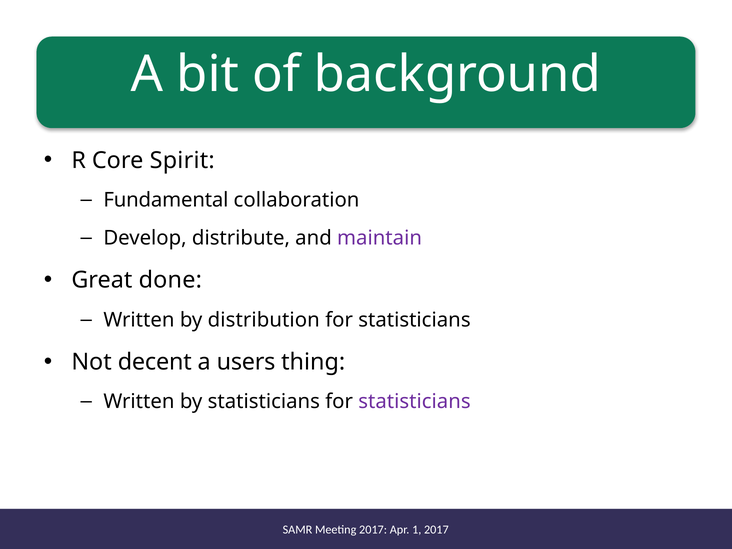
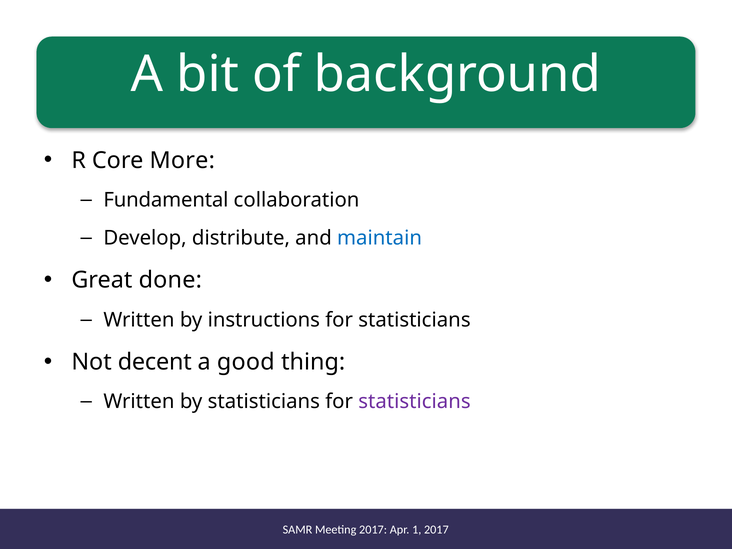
Spirit: Spirit -> More
maintain colour: purple -> blue
distribution: distribution -> instructions
users: users -> good
